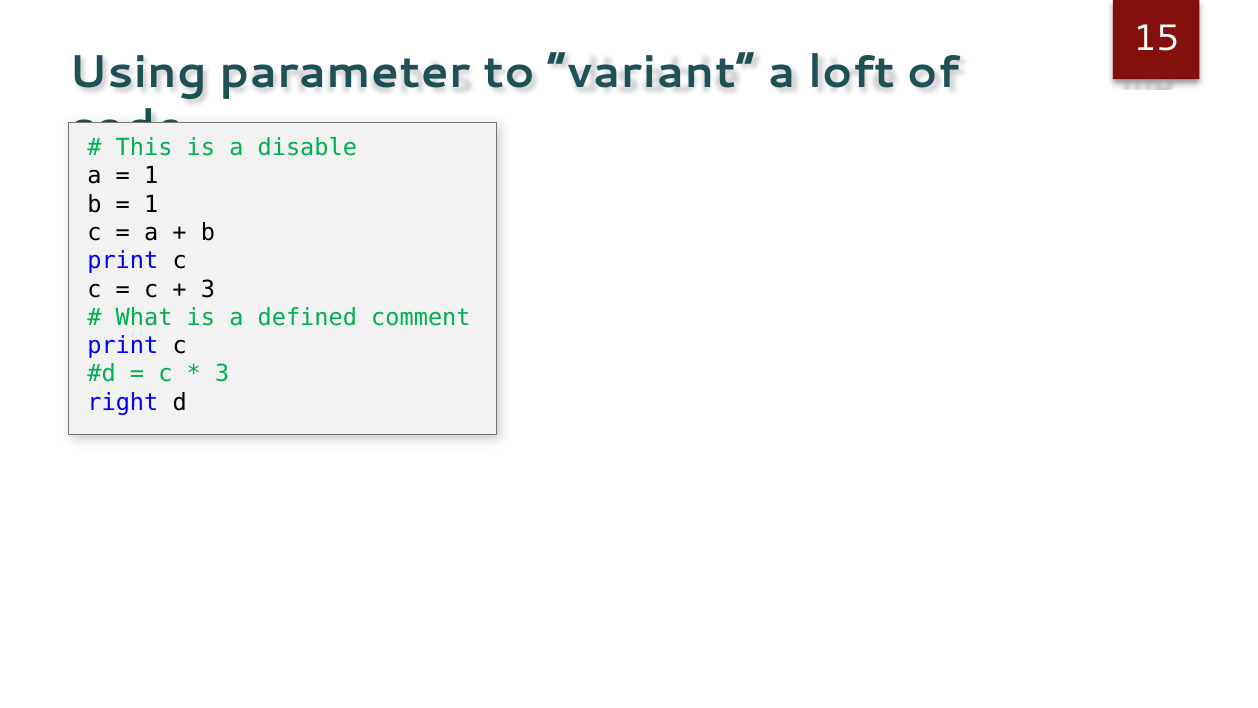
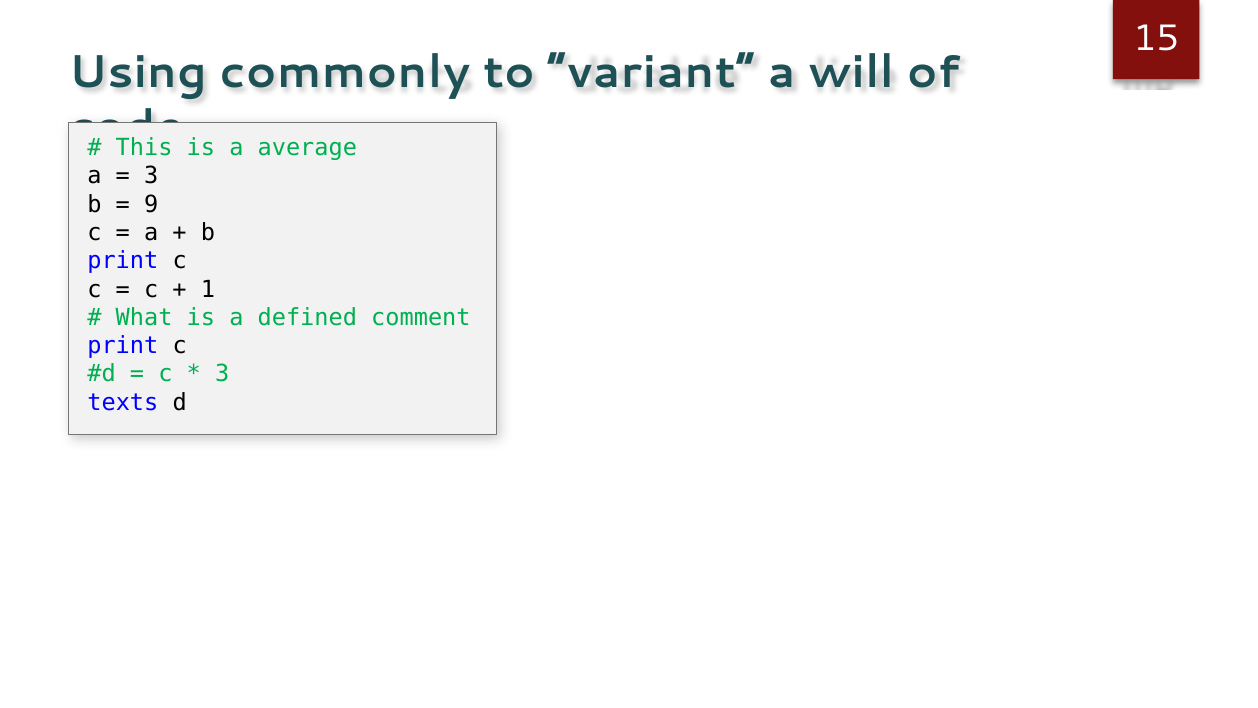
parameter: parameter -> commonly
loft: loft -> will
disable: disable -> average
1 at (151, 176): 1 -> 3
1 at (151, 204): 1 -> 9
3 at (208, 289): 3 -> 1
right: right -> texts
